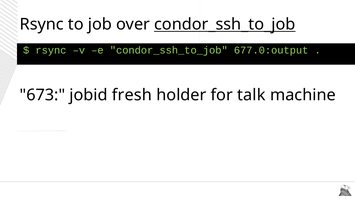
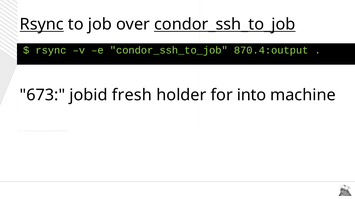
Rsync at (42, 24) underline: none -> present
677.0:output: 677.0:output -> 870.4:output
talk: talk -> into
